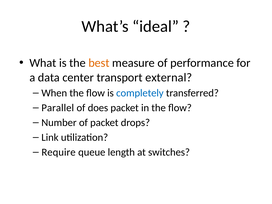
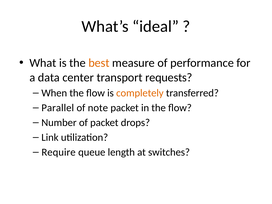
external: external -> requests
completely colour: blue -> orange
does: does -> note
